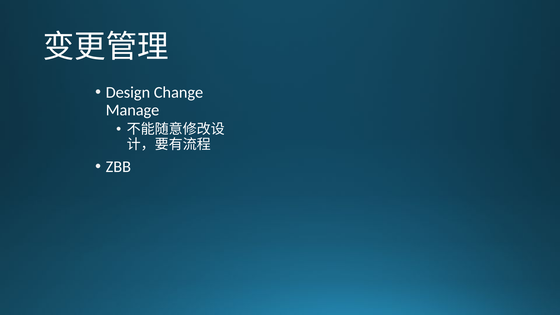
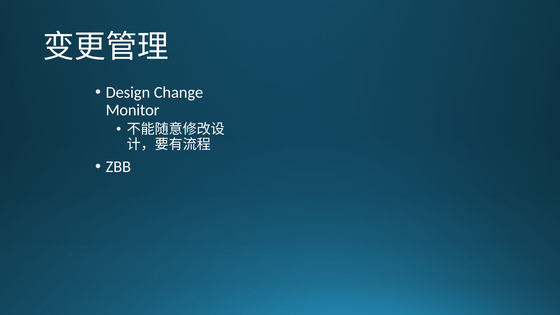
Manage: Manage -> Monitor
